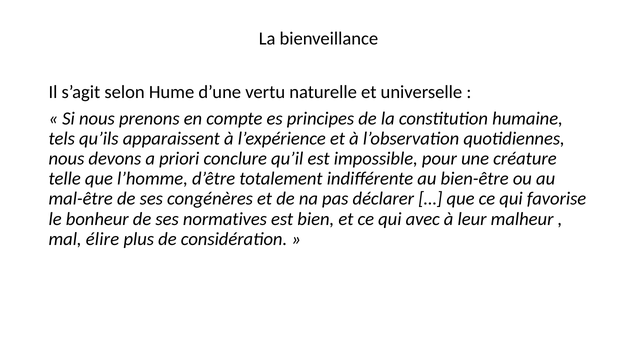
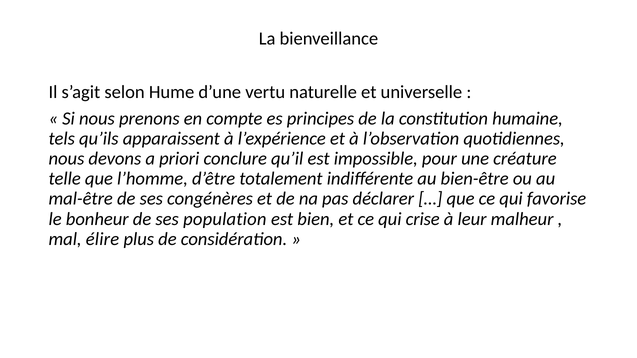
normatives: normatives -> population
avec: avec -> crise
